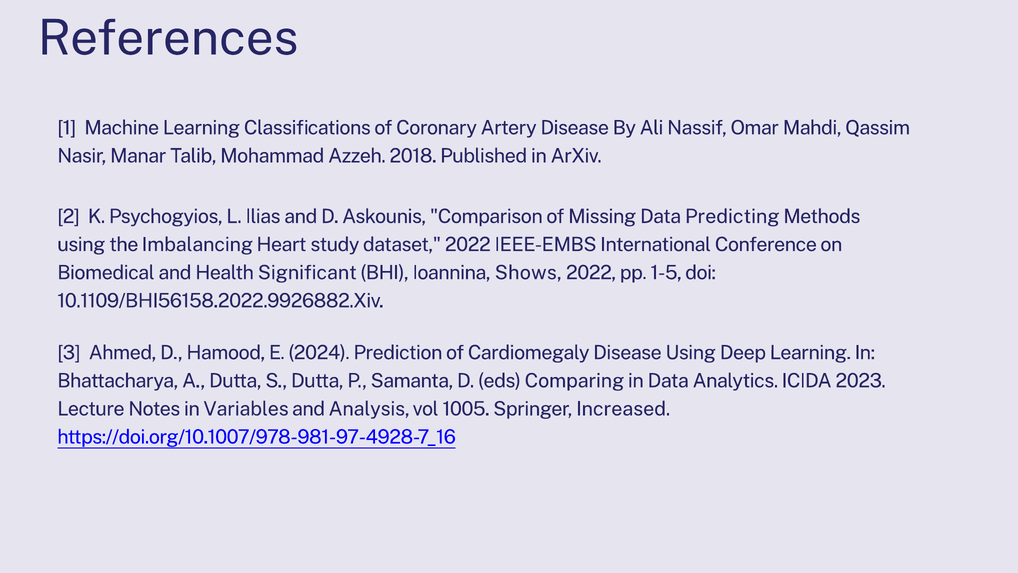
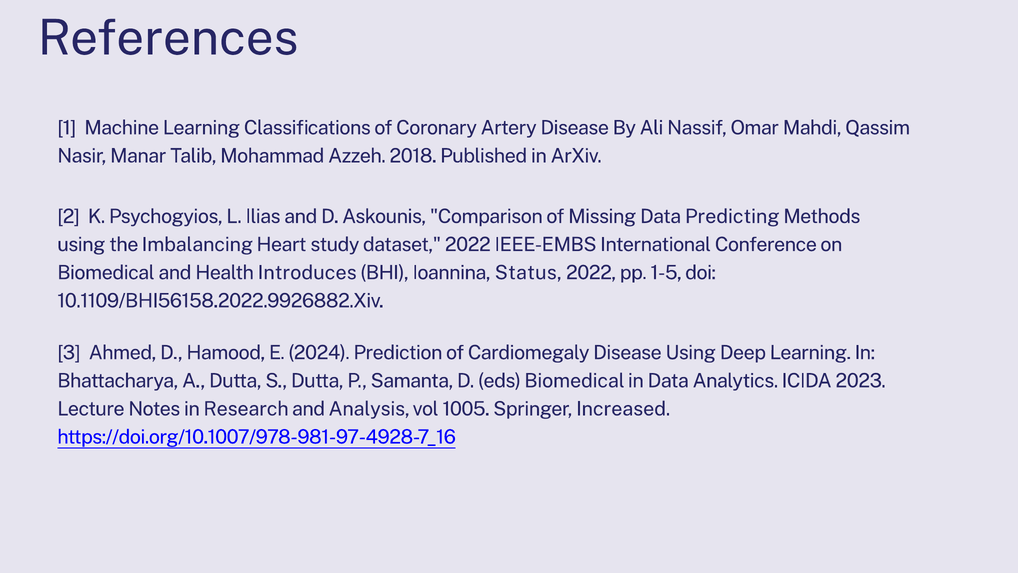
Significant: Significant -> Introduces
Shows: Shows -> Status
eds Comparing: Comparing -> Biomedical
Variables: Variables -> Research
